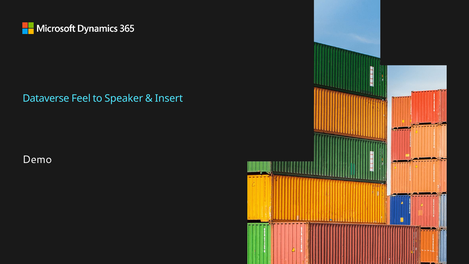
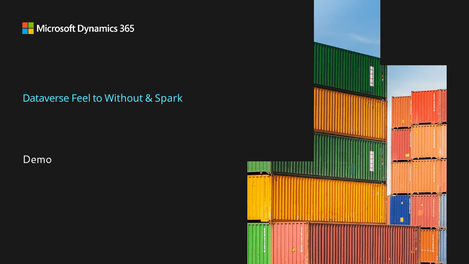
Speaker: Speaker -> Without
Insert: Insert -> Spark
